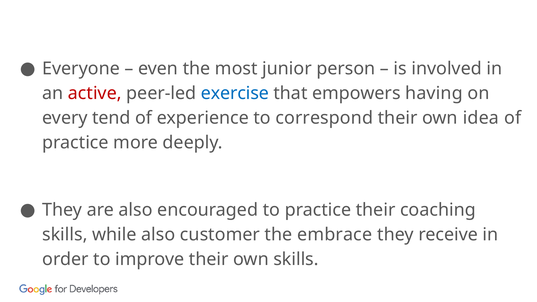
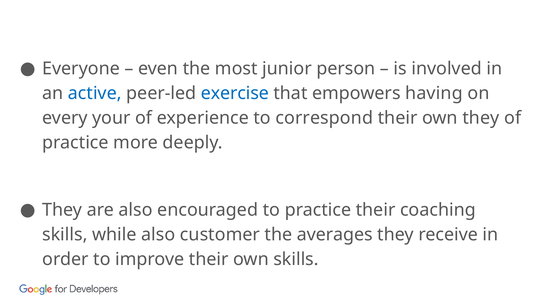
active colour: red -> blue
tend: tend -> your
own idea: idea -> they
embrace: embrace -> averages
